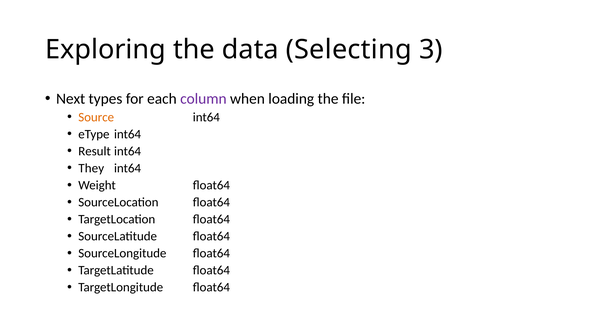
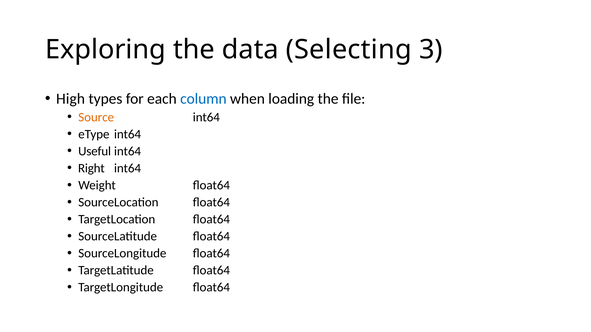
Next: Next -> High
column colour: purple -> blue
Result: Result -> Useful
They: They -> Right
